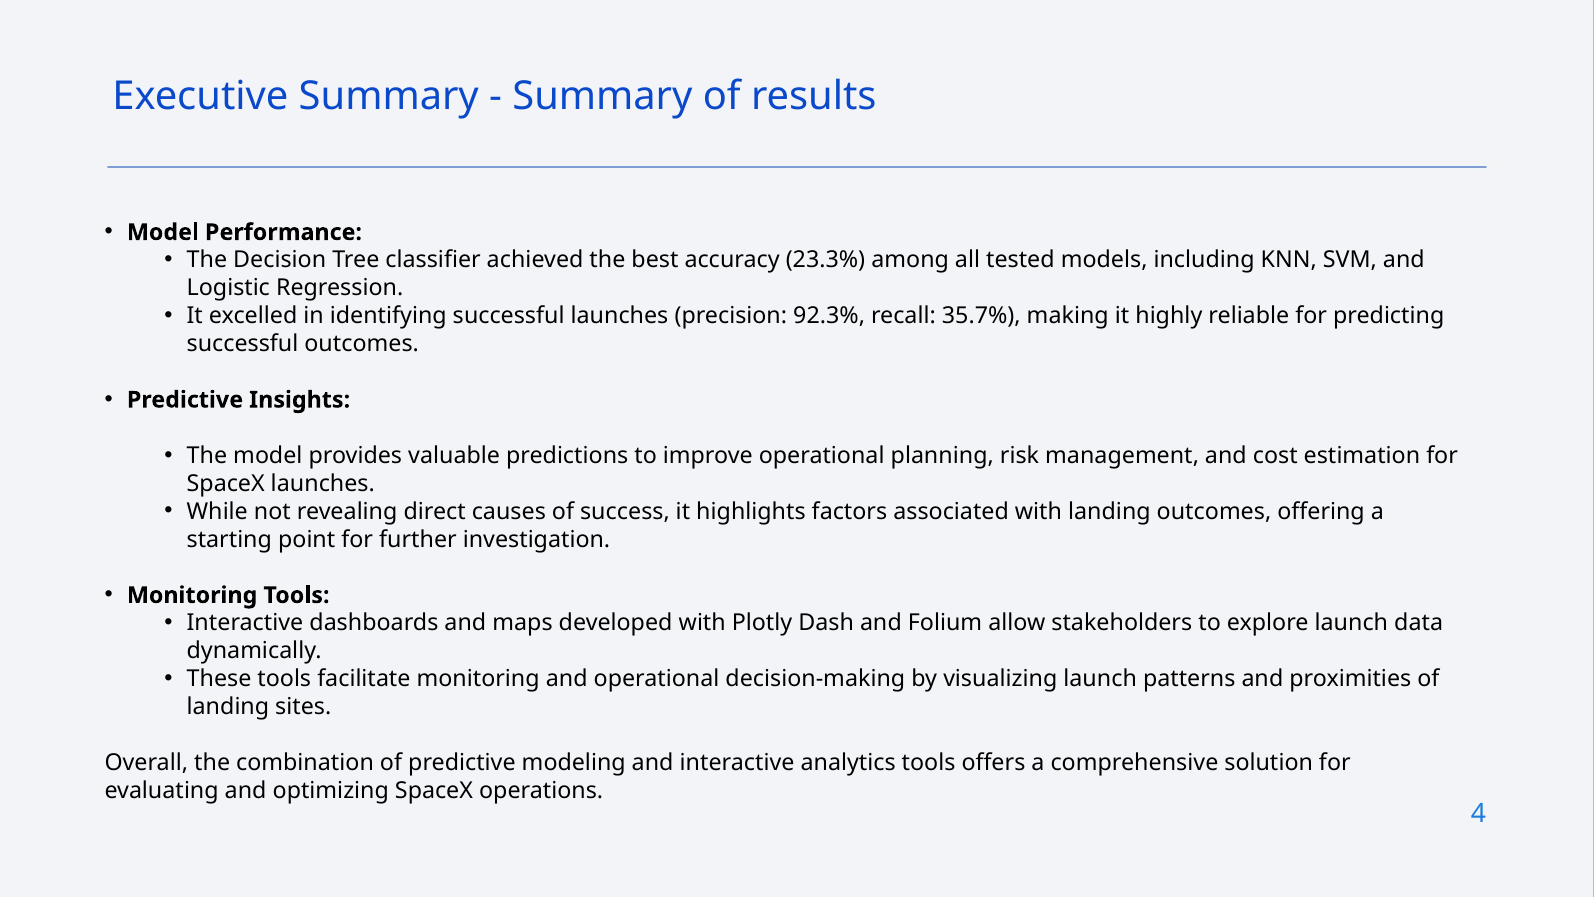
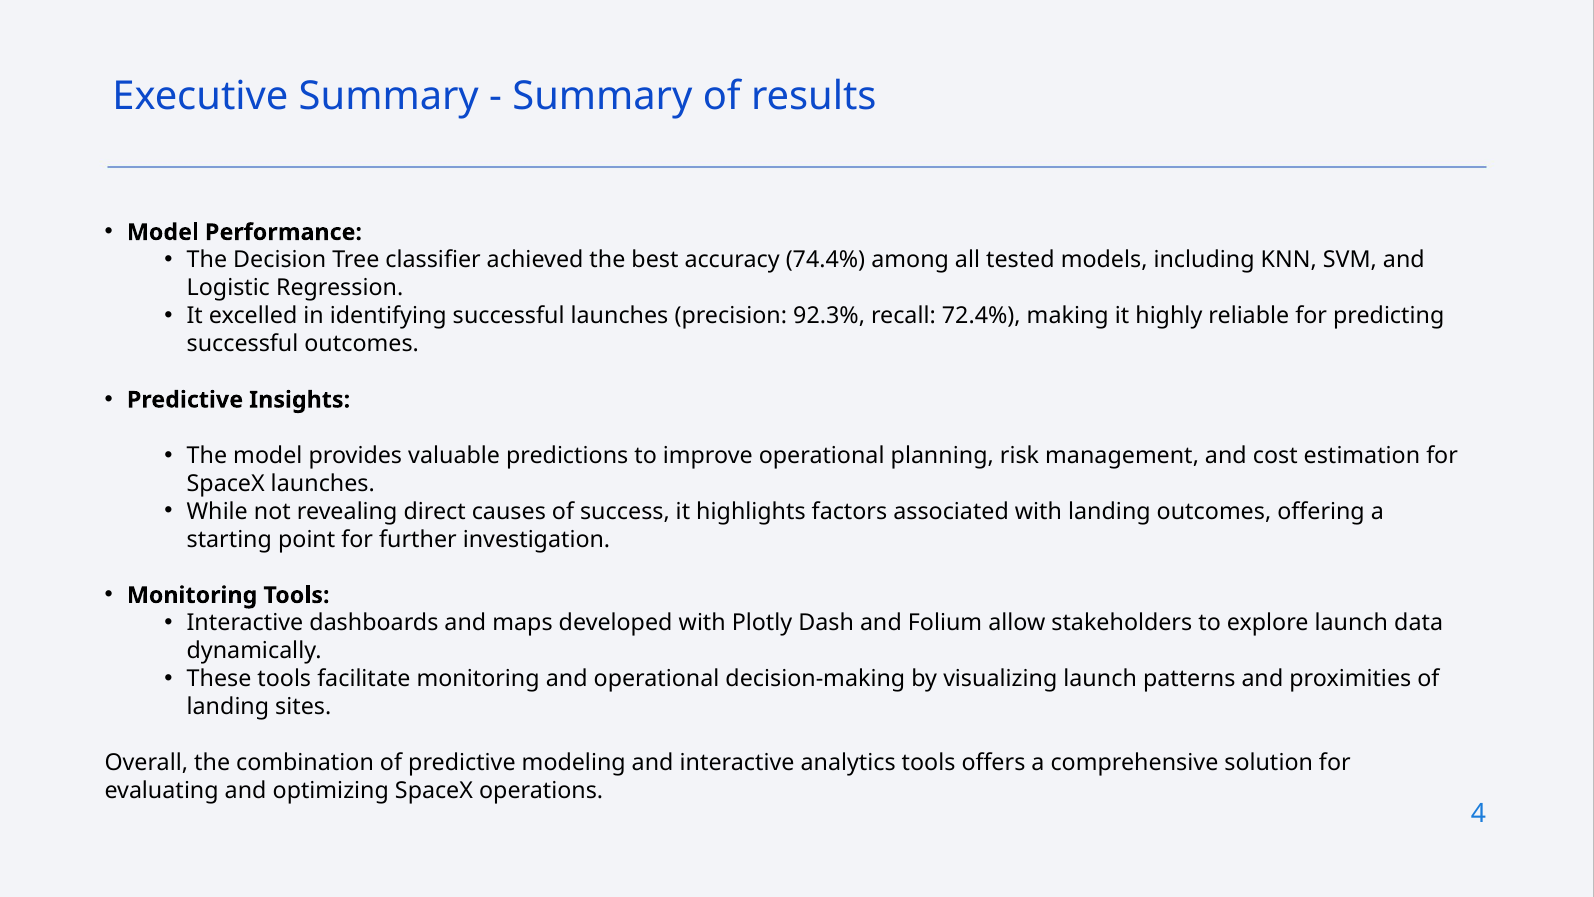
23.3%: 23.3% -> 74.4%
35.7%: 35.7% -> 72.4%
